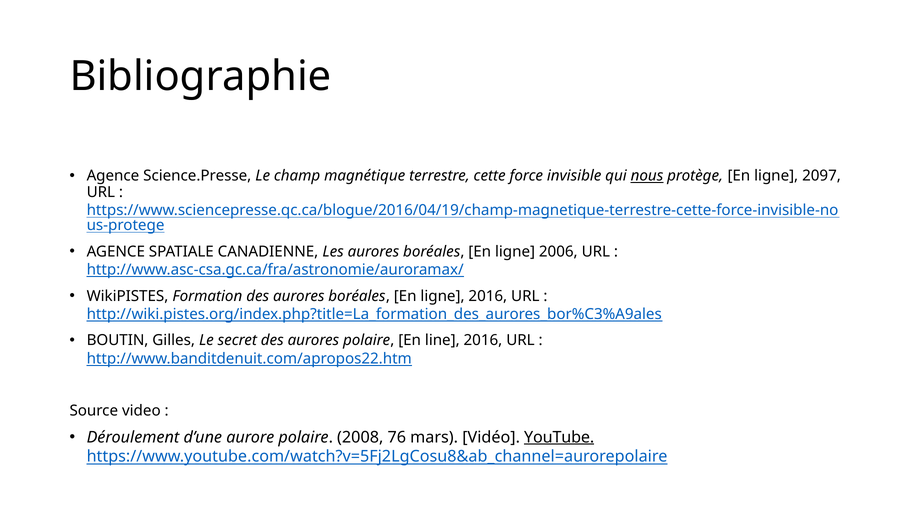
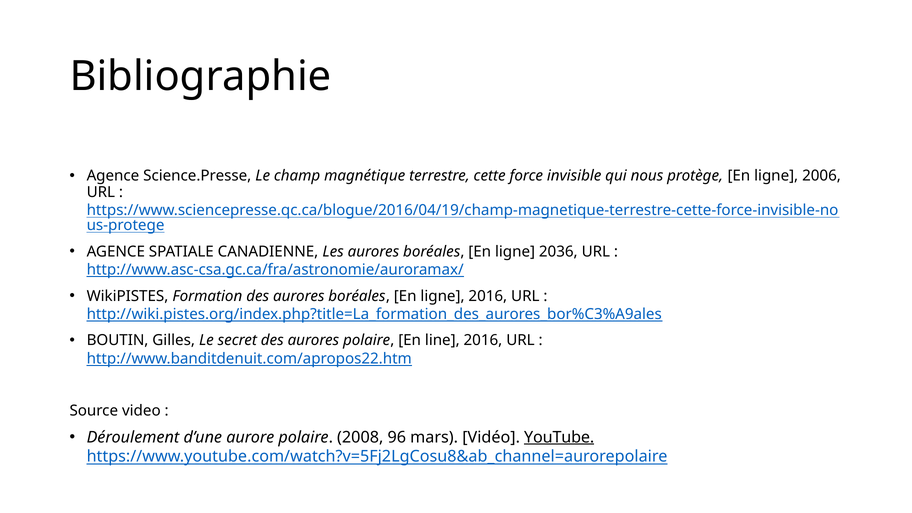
nous underline: present -> none
2097: 2097 -> 2006
2006: 2006 -> 2036
76: 76 -> 96
